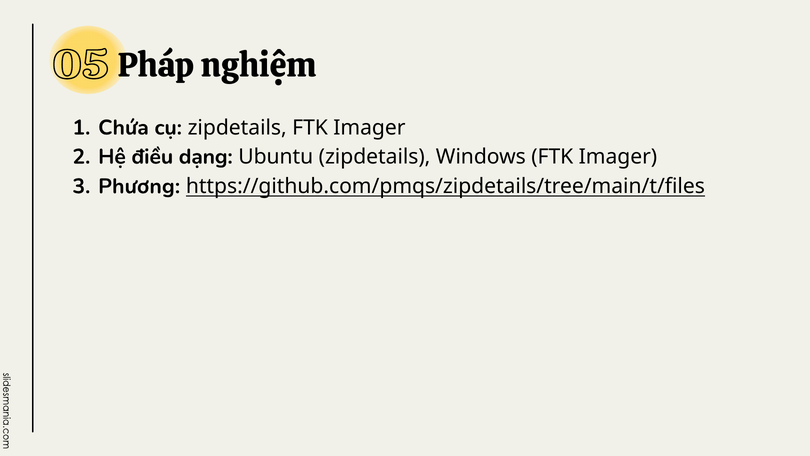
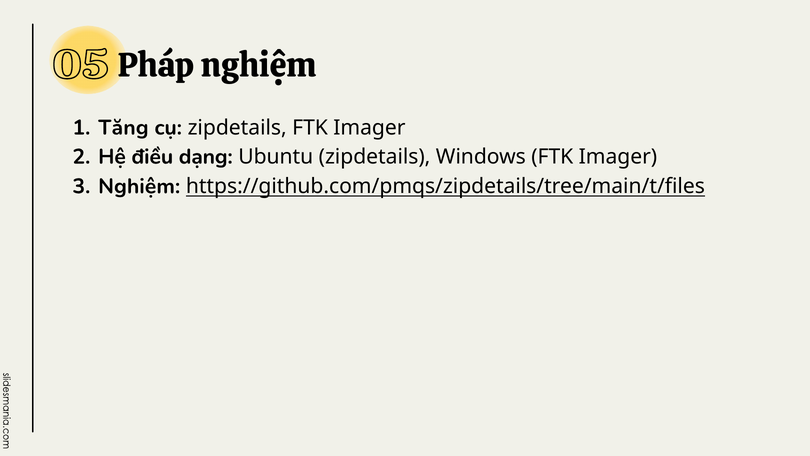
Chứa: Chứa -> Tăng
Phương at (139, 186): Phương -> Nghiệm
